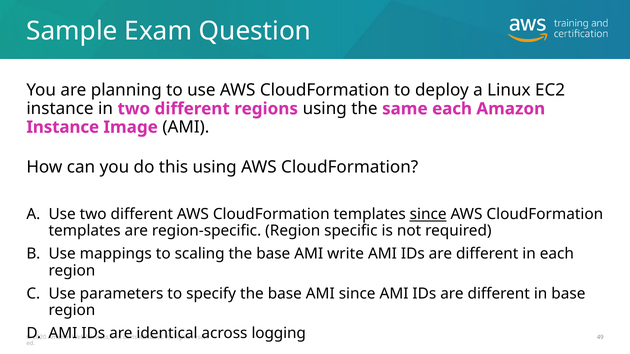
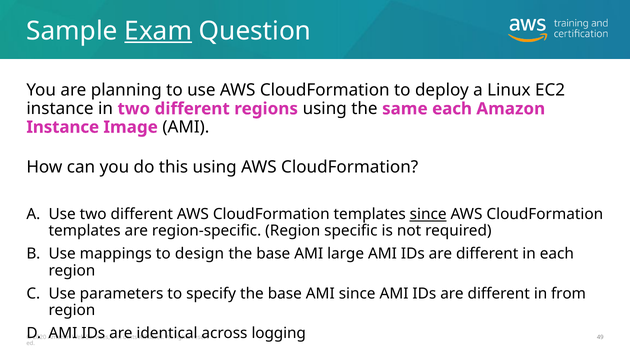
Exam underline: none -> present
scaling: scaling -> design
write: write -> large
in base: base -> from
